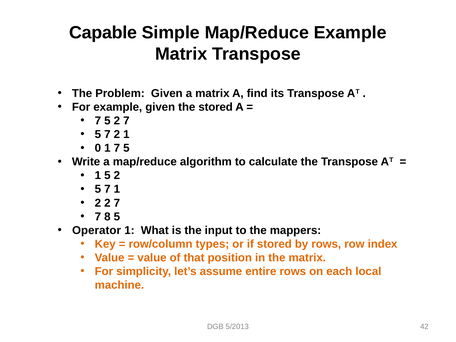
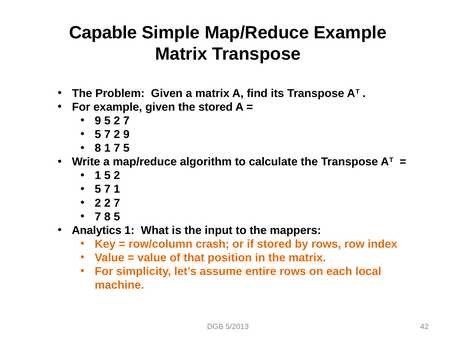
7 at (98, 121): 7 -> 9
2 1: 1 -> 9
0 at (98, 148): 0 -> 8
Operator: Operator -> Analytics
types: types -> crash
